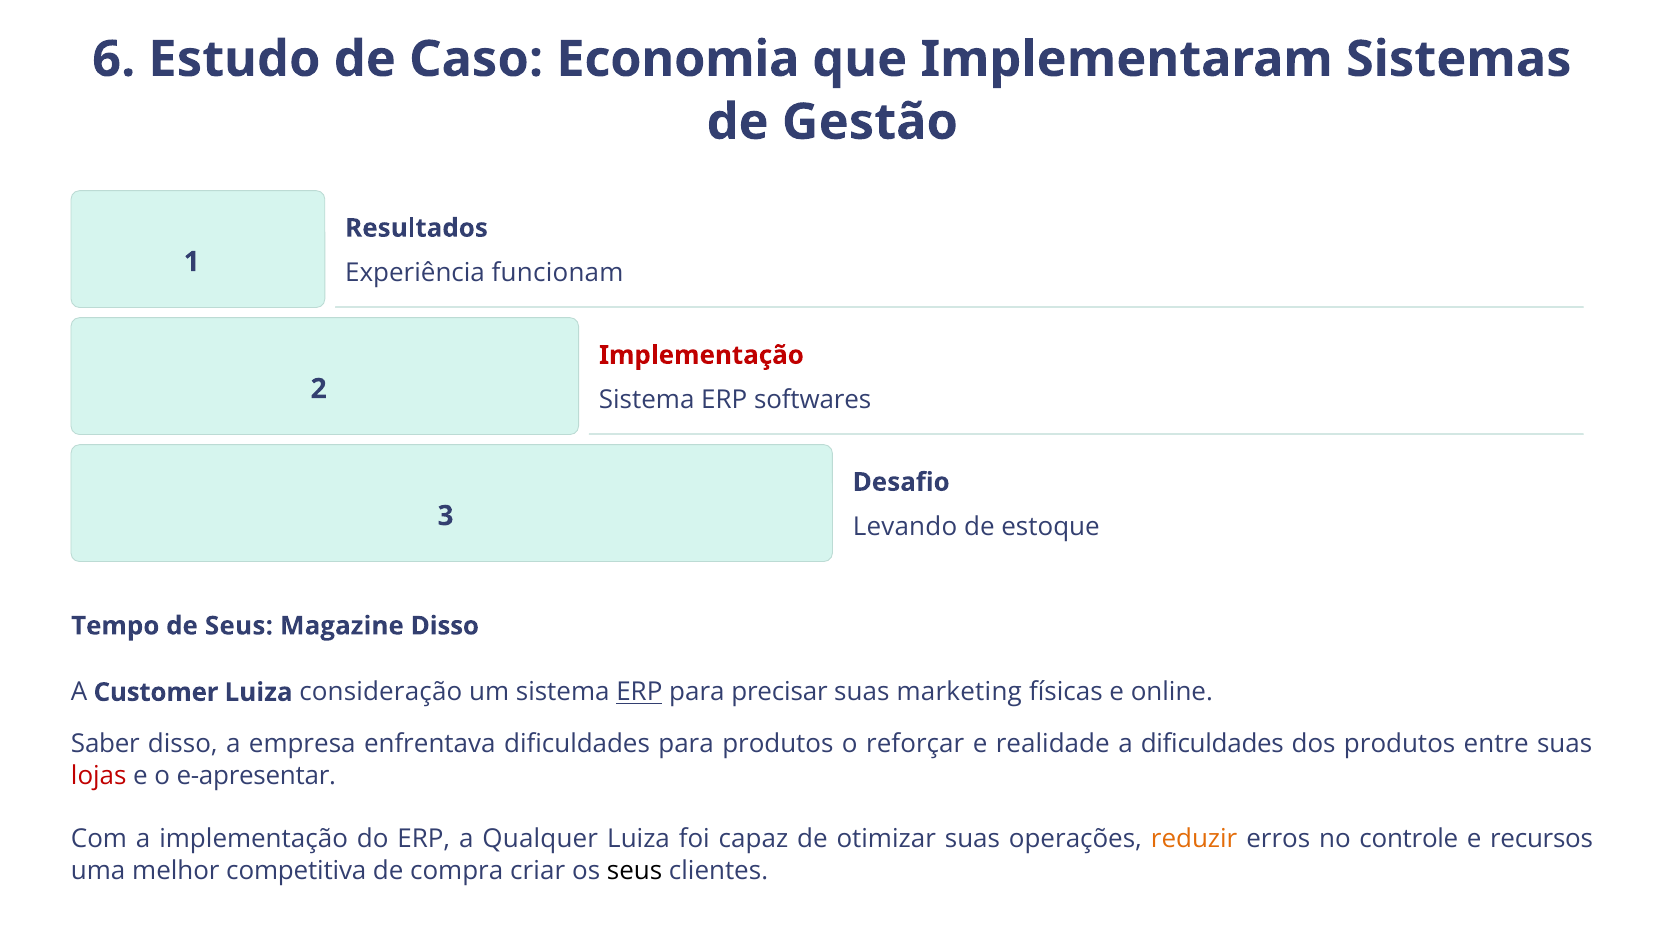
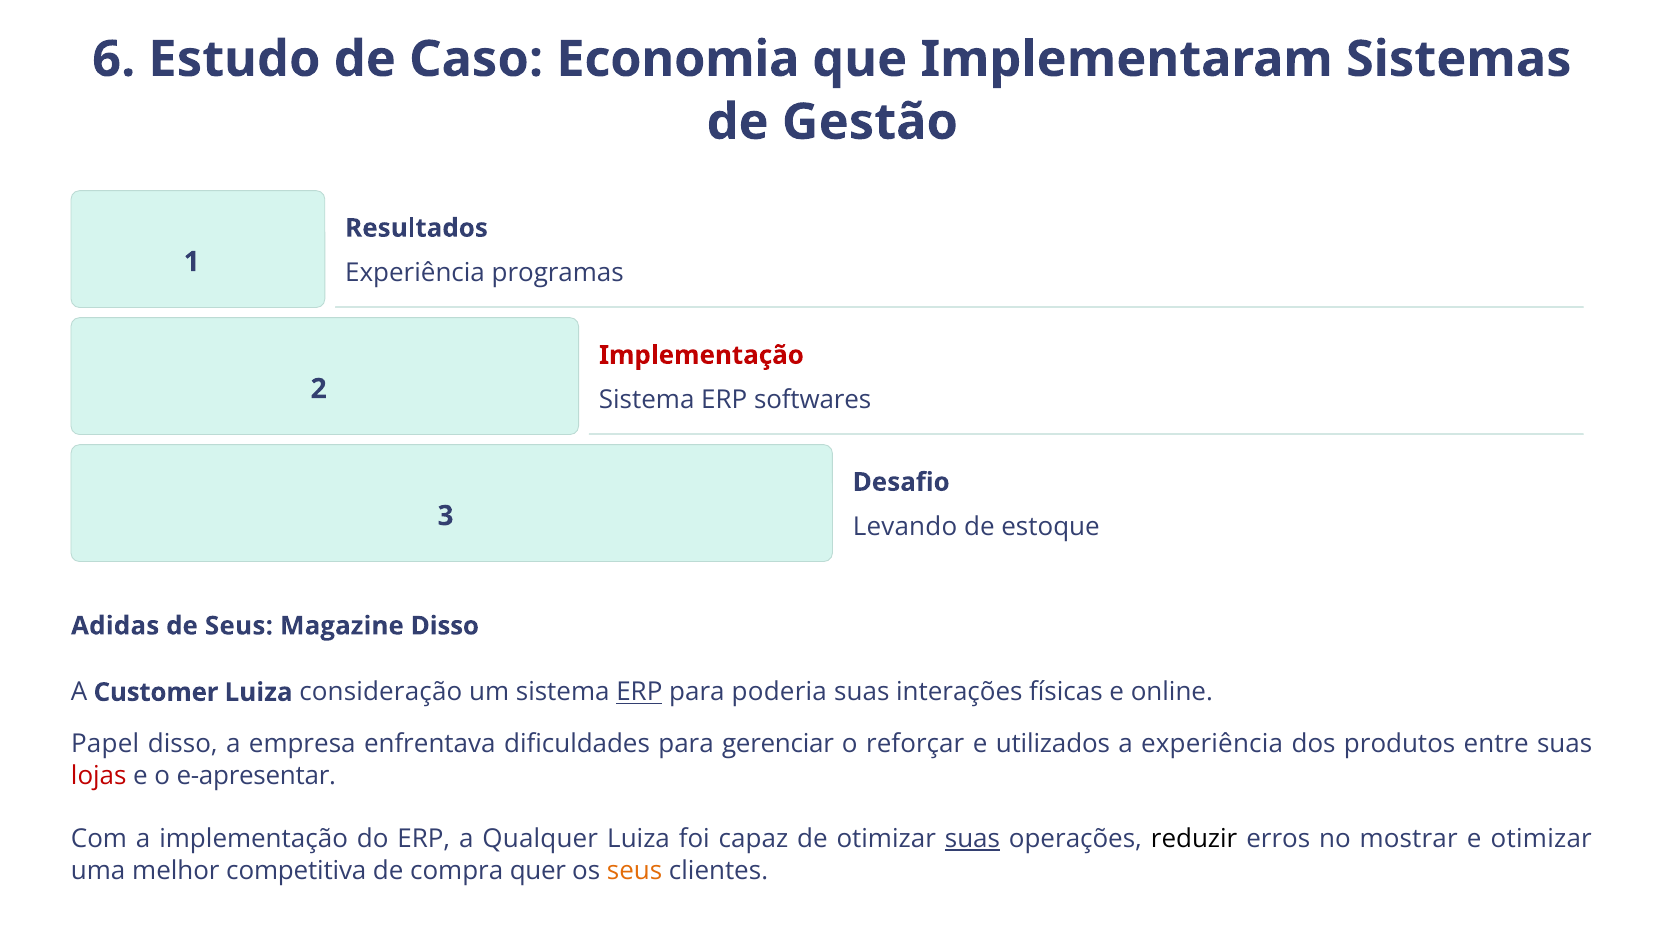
funcionam: funcionam -> programas
Tempo: Tempo -> Adidas
precisar: precisar -> poderia
marketing: marketing -> interações
Saber: Saber -> Papel
para produtos: produtos -> gerenciar
realidade: realidade -> utilizados
a dificuldades: dificuldades -> experiência
suas at (972, 840) underline: none -> present
reduzir colour: orange -> black
controle: controle -> mostrar
e recursos: recursos -> otimizar
criar: criar -> quer
seus at (635, 871) colour: black -> orange
